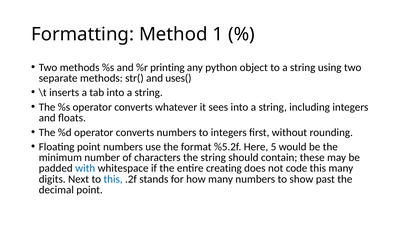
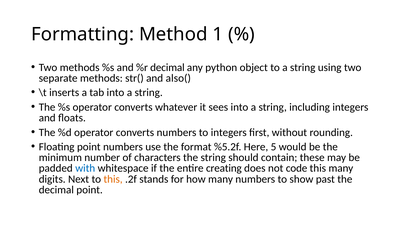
%r printing: printing -> decimal
uses(: uses( -> also(
this at (113, 179) colour: blue -> orange
